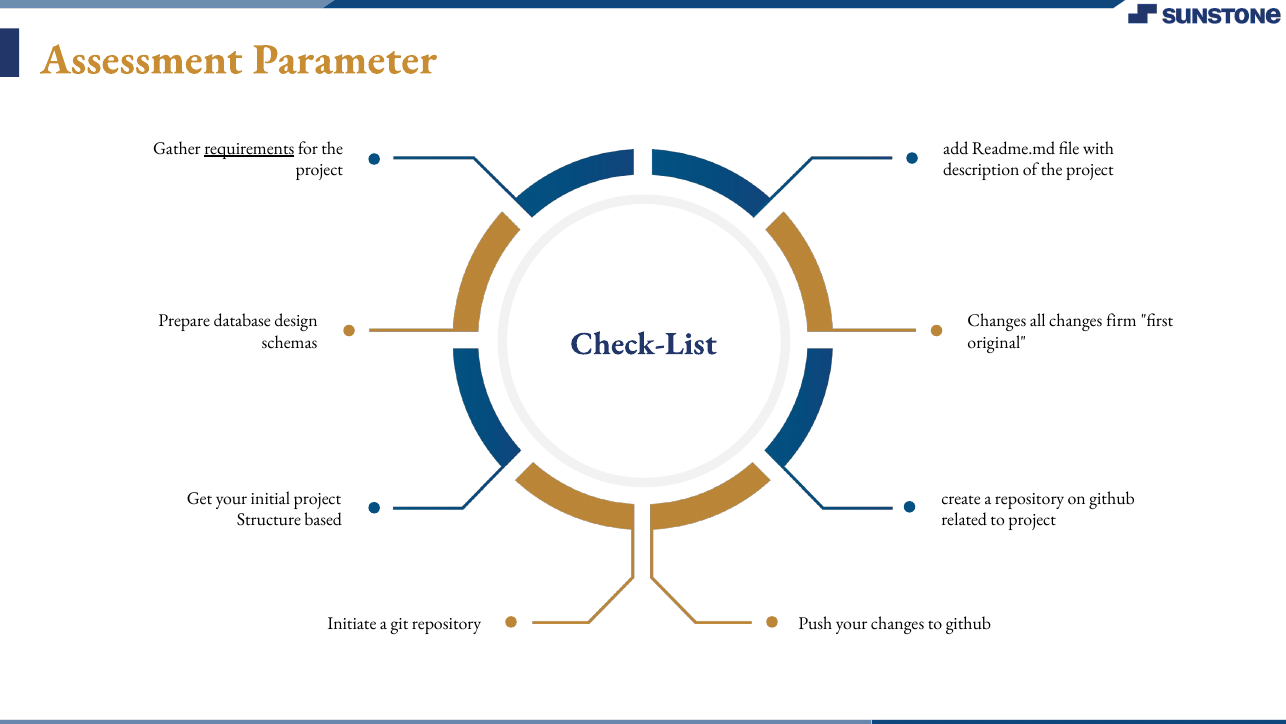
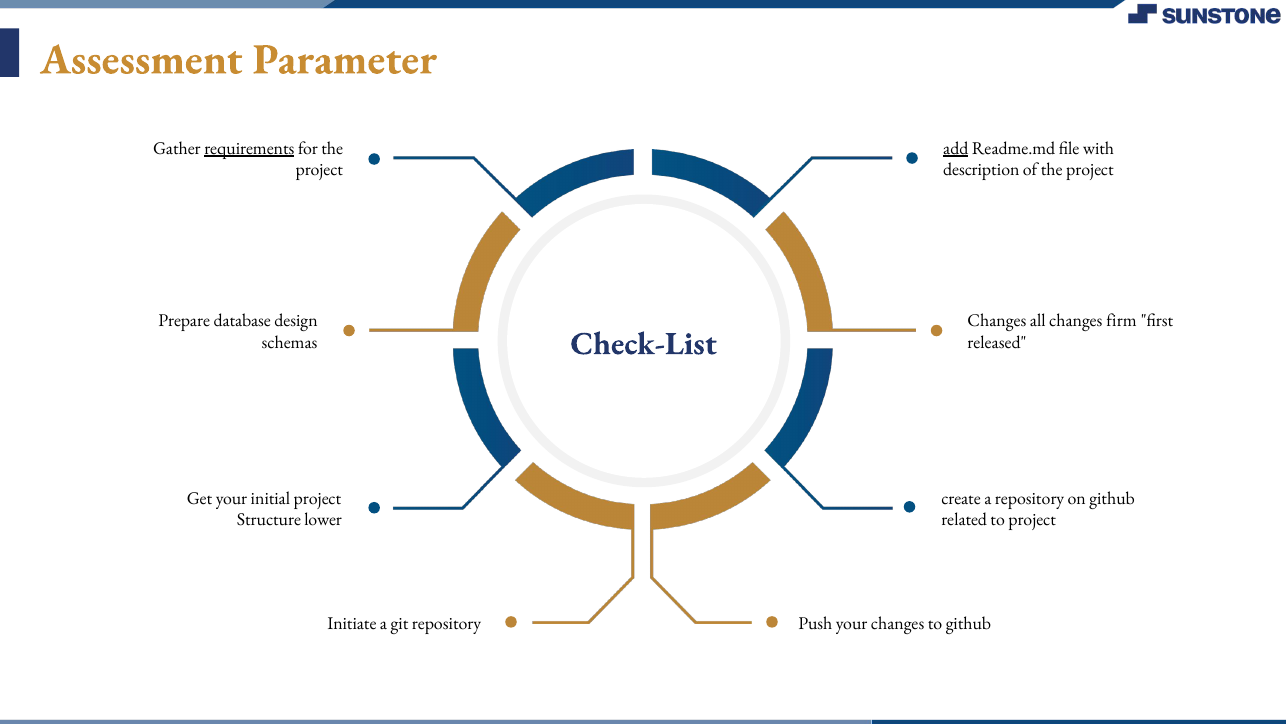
add underline: none -> present
original: original -> released
based: based -> lower
